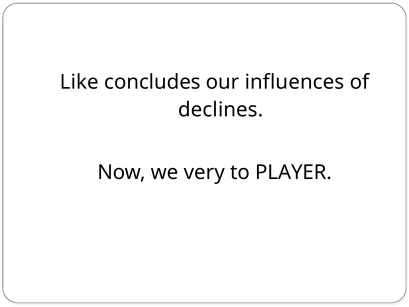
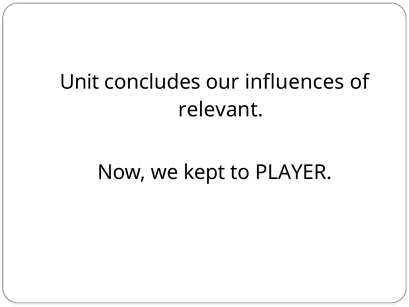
Like: Like -> Unit
declines: declines -> relevant
very: very -> kept
